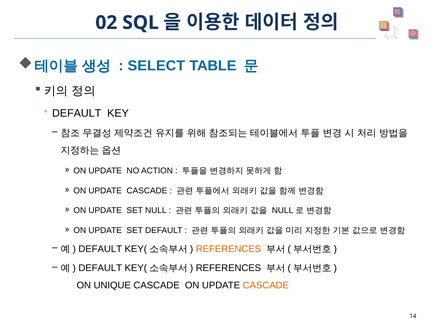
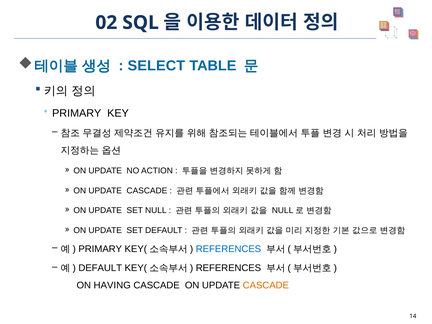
DEFAULT at (77, 113): DEFAULT -> PRIMARY
DEFAULT at (100, 249): DEFAULT -> PRIMARY
REFERENCES at (228, 249) colour: orange -> blue
UNIQUE: UNIQUE -> HAVING
